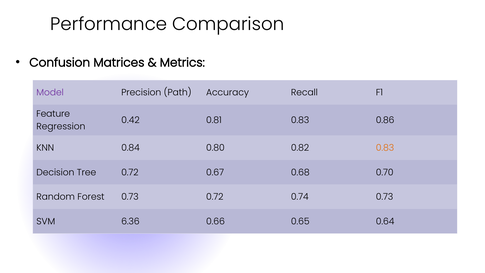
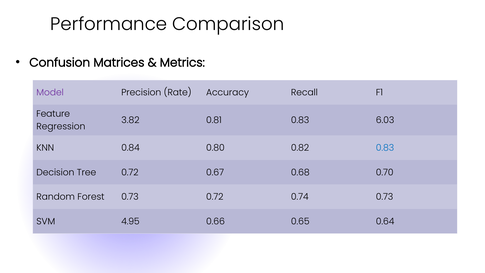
Path: Path -> Rate
0.42: 0.42 -> 3.82
0.86: 0.86 -> 6.03
0.83 at (385, 148) colour: orange -> blue
6.36: 6.36 -> 4.95
